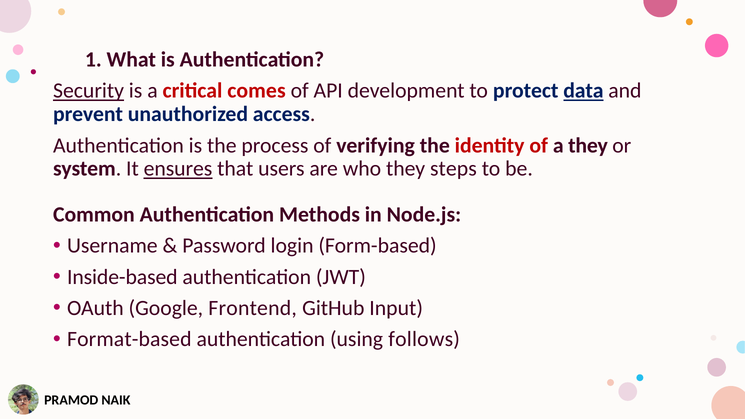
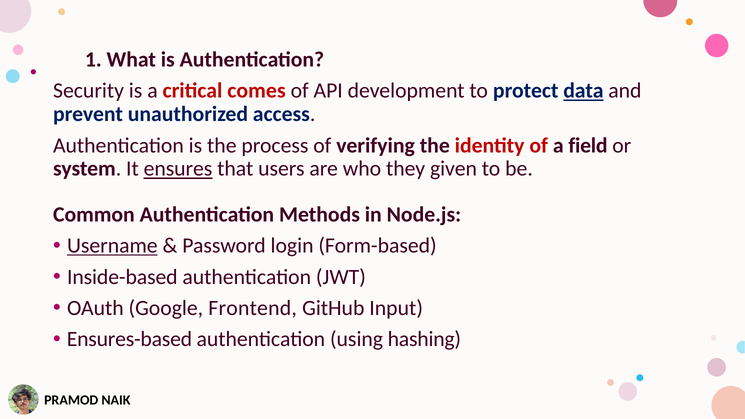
Security underline: present -> none
a they: they -> field
steps: steps -> given
Username underline: none -> present
Format-based: Format-based -> Ensures-based
follows: follows -> hashing
